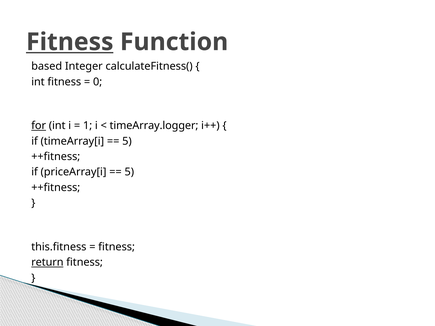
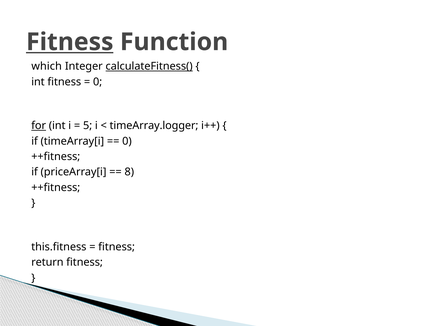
based: based -> which
calculateFitness( underline: none -> present
1: 1 -> 5
5 at (127, 141): 5 -> 0
5 at (129, 172): 5 -> 8
return underline: present -> none
